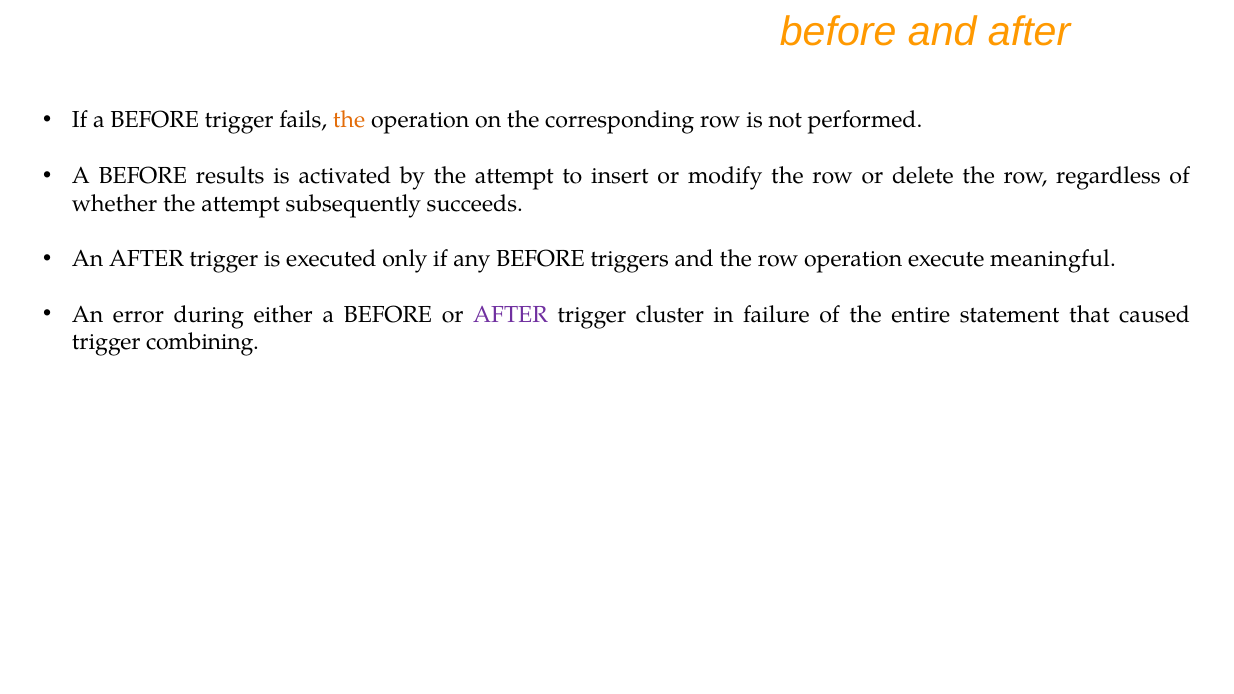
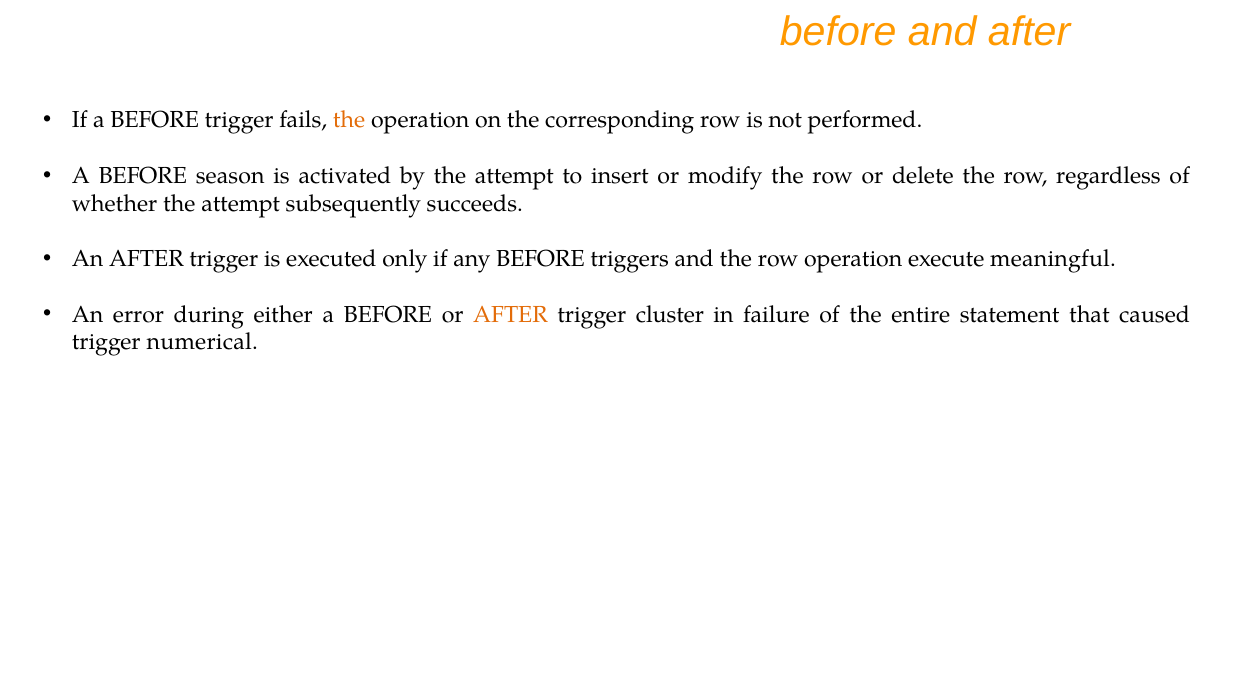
results: results -> season
AFTER at (510, 315) colour: purple -> orange
combining: combining -> numerical
